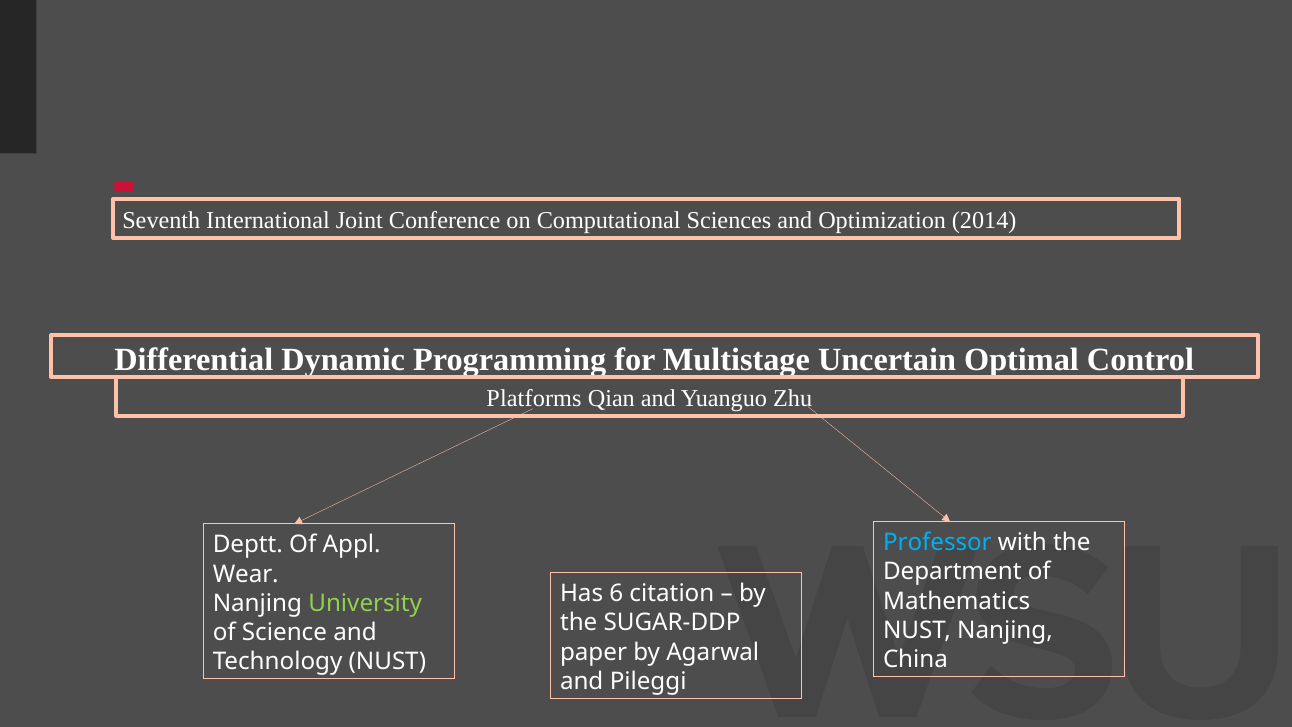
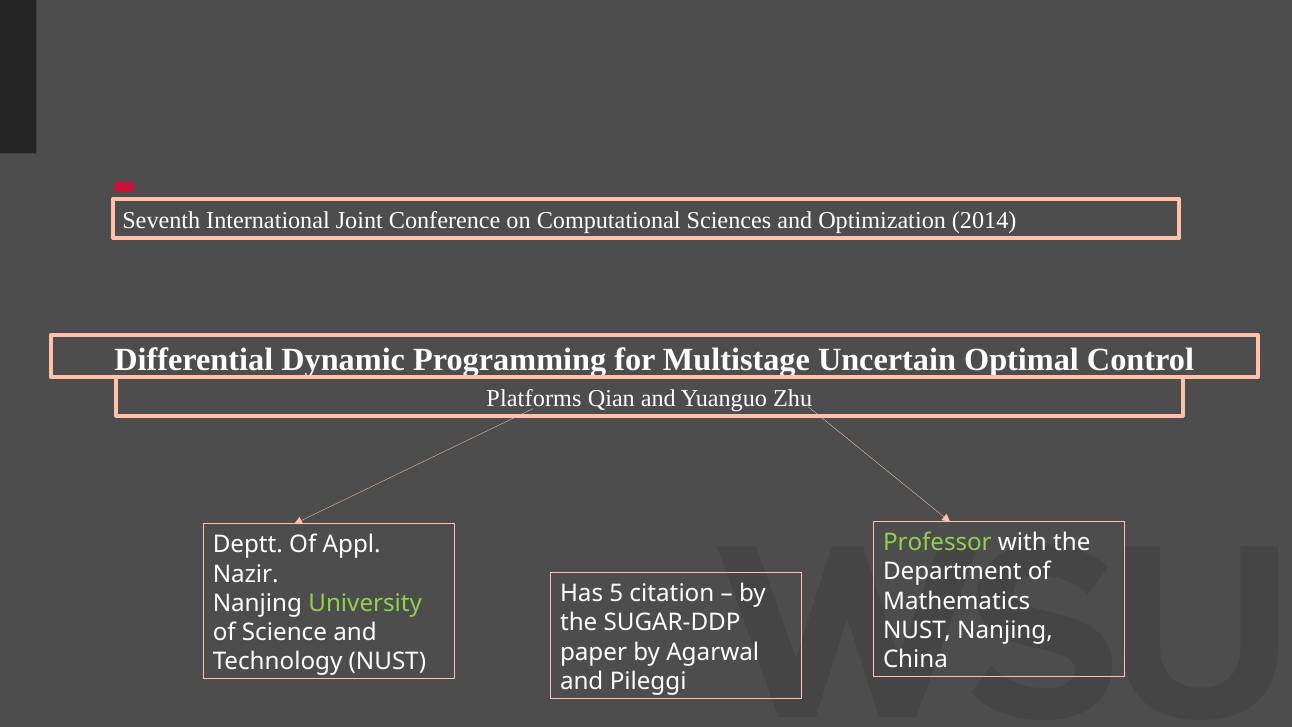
Professor colour: light blue -> light green
Wear: Wear -> Nazir
6: 6 -> 5
